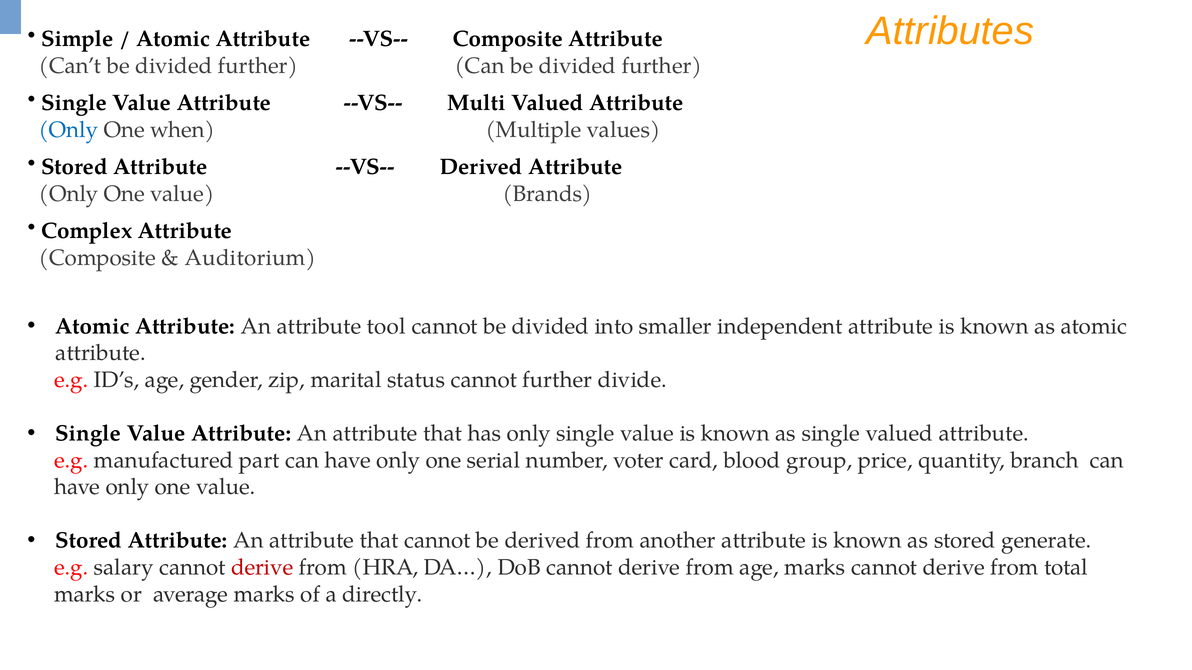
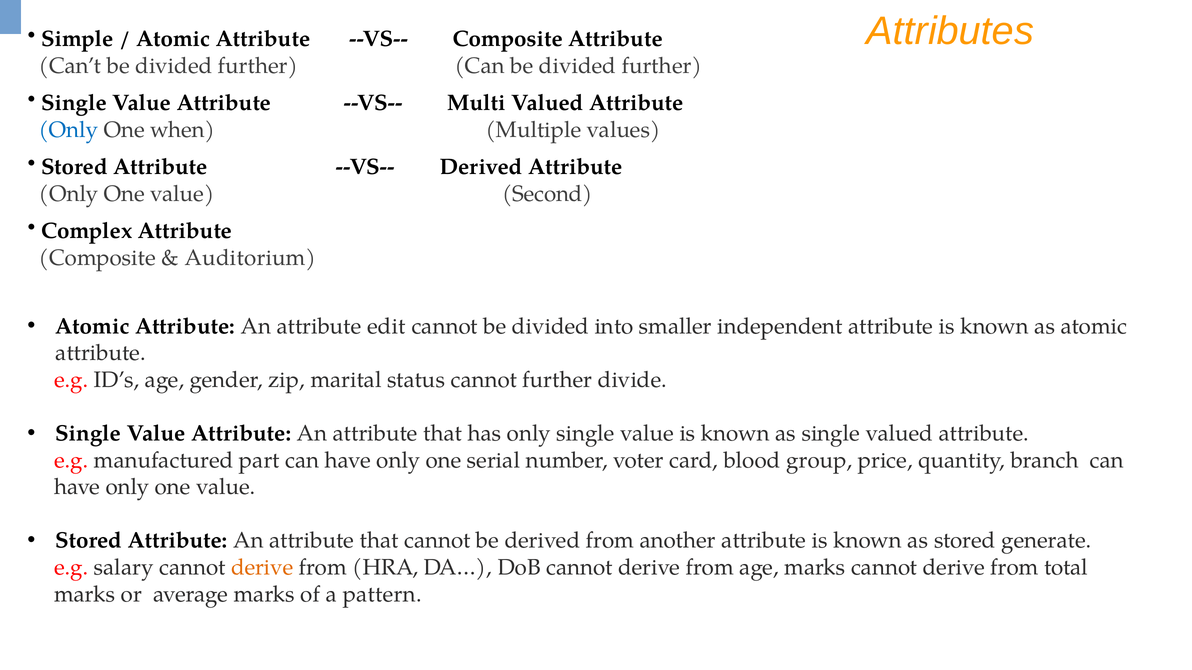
Brands: Brands -> Second
tool: tool -> edit
derive at (262, 568) colour: red -> orange
directly: directly -> pattern
